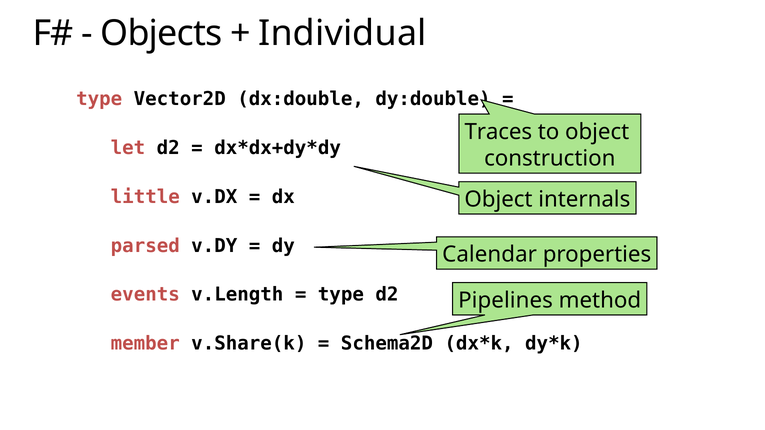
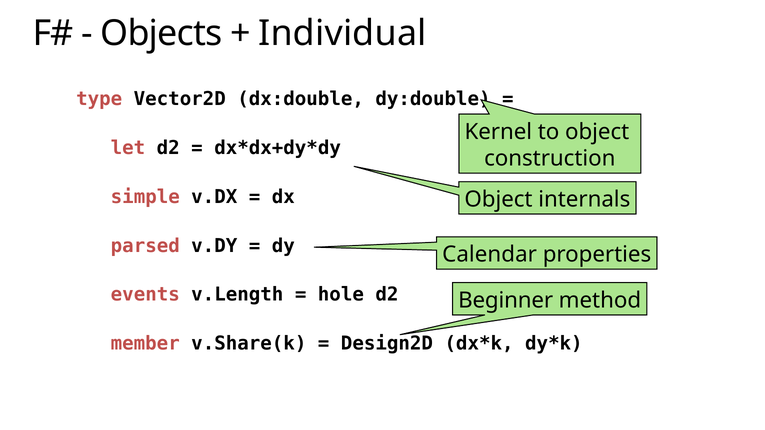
Traces: Traces -> Kernel
little: little -> simple
type at (341, 295): type -> hole
Pipelines: Pipelines -> Beginner
Schema2D: Schema2D -> Design2D
